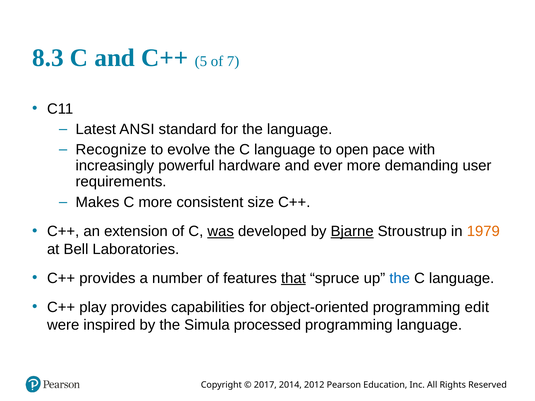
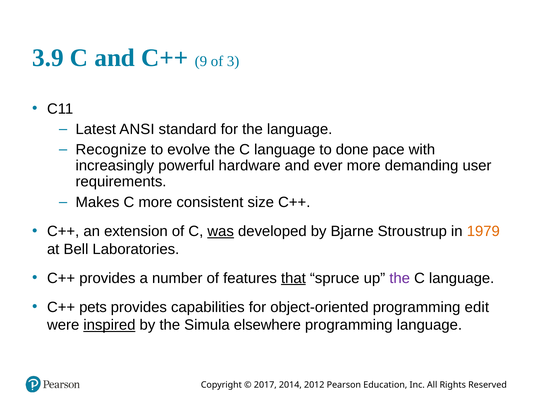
8.3: 8.3 -> 3.9
5: 5 -> 9
7: 7 -> 3
open: open -> done
Bjarne underline: present -> none
the at (400, 278) colour: blue -> purple
play: play -> pets
inspired underline: none -> present
processed: processed -> elsewhere
